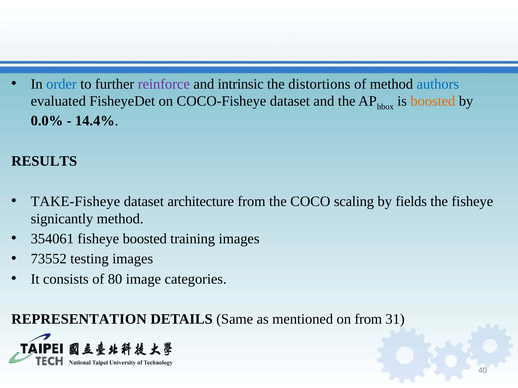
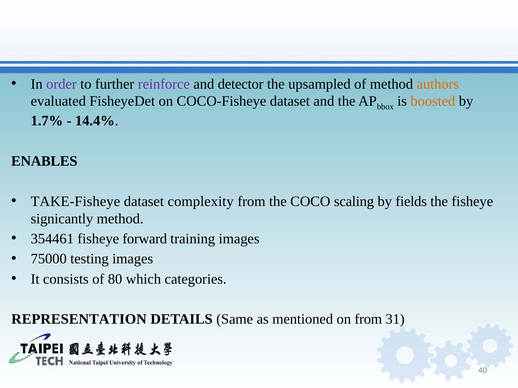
order colour: blue -> purple
intrinsic: intrinsic -> detector
distortions: distortions -> upsampled
authors colour: blue -> orange
0.0%: 0.0% -> 1.7%
RESULTS: RESULTS -> ENABLES
architecture: architecture -> complexity
354061: 354061 -> 354461
fisheye boosted: boosted -> forward
73552: 73552 -> 75000
image: image -> which
